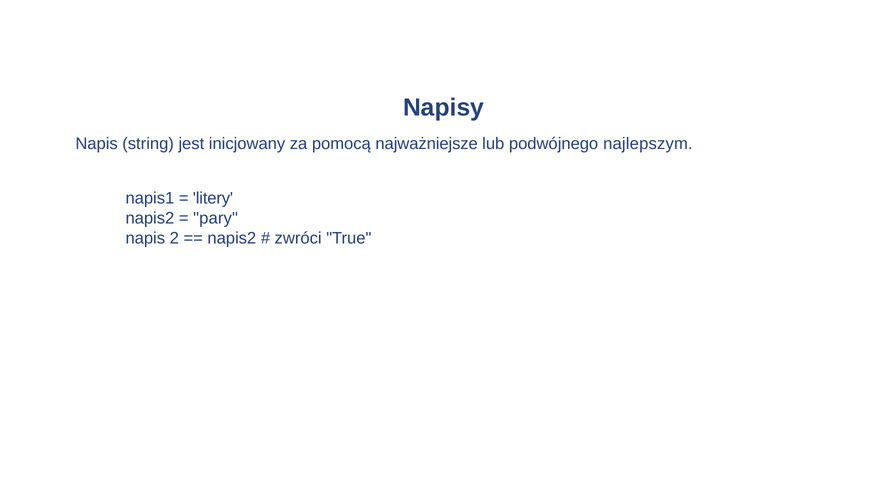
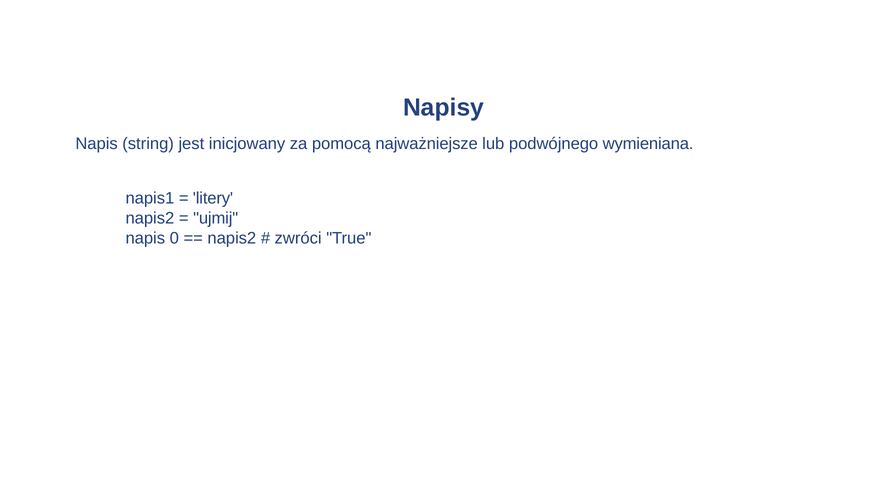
najlepszym: najlepszym -> wymieniana
pary: pary -> ujmij
2: 2 -> 0
